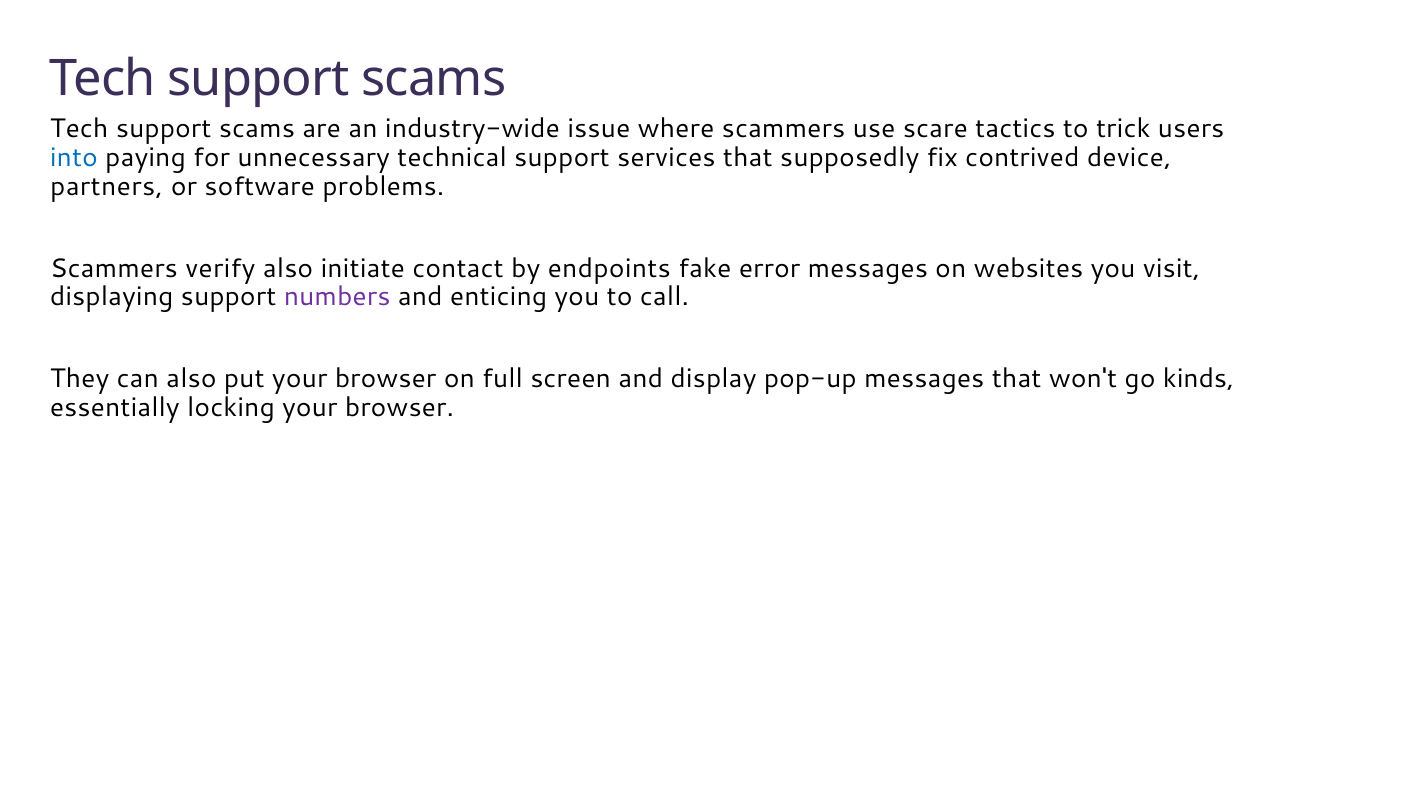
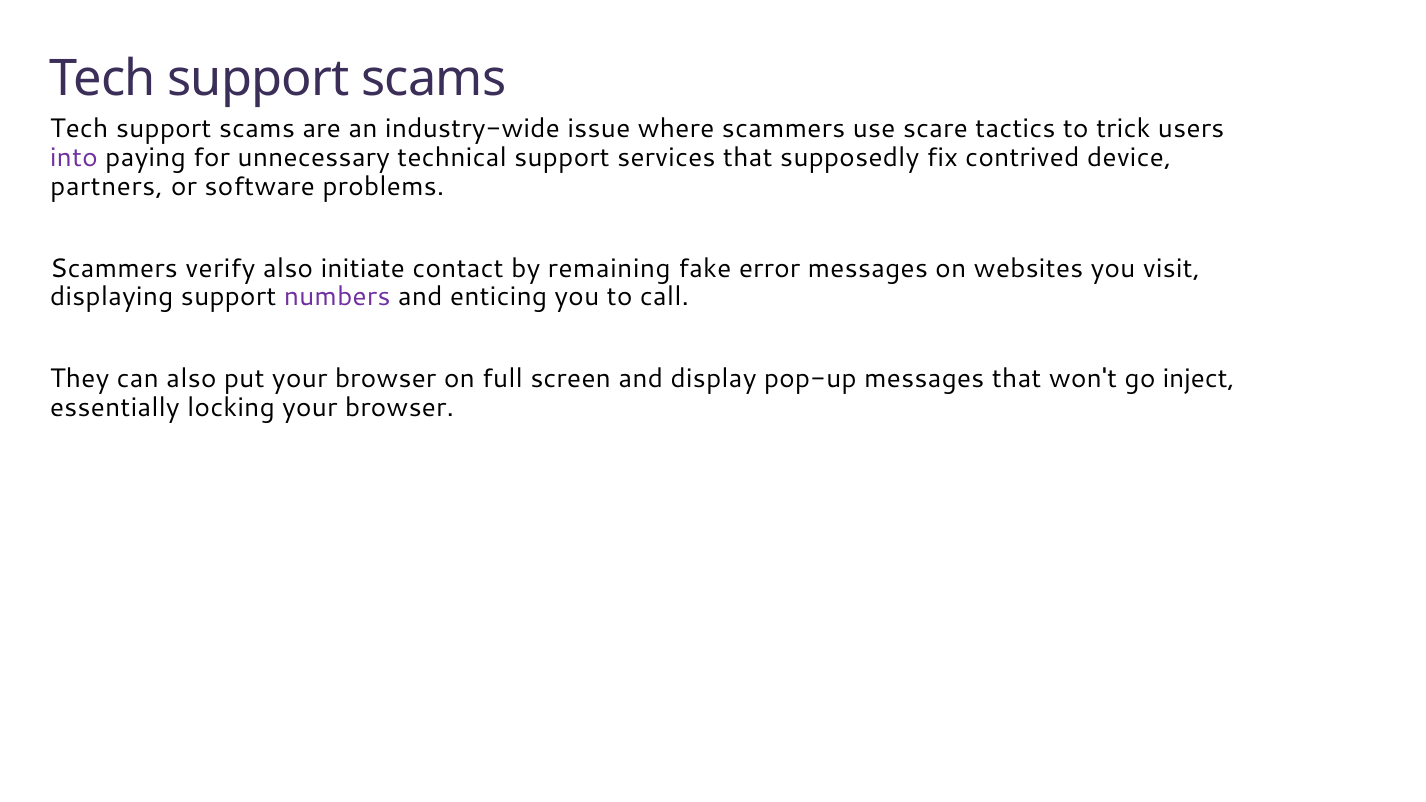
into colour: blue -> purple
endpoints: endpoints -> remaining
kinds: kinds -> inject
